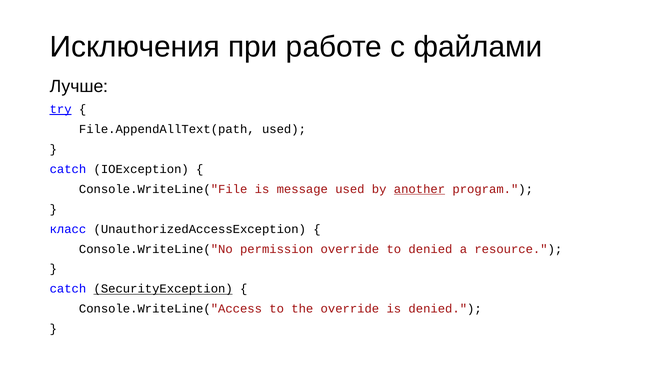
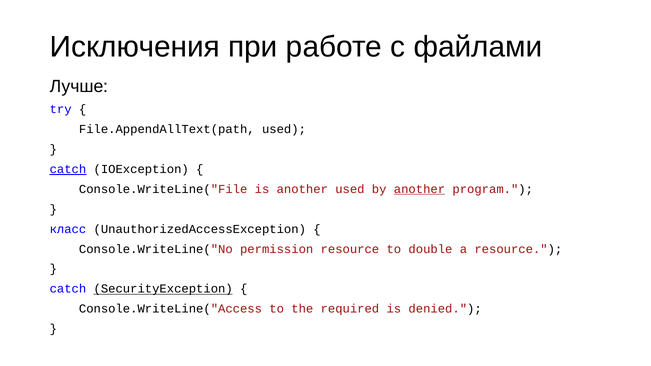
try underline: present -> none
catch at (68, 169) underline: none -> present
is message: message -> another
permission override: override -> resource
to denied: denied -> double
the override: override -> required
